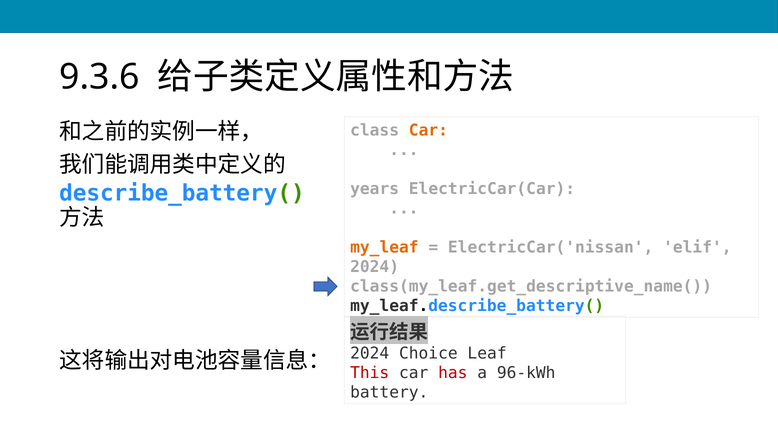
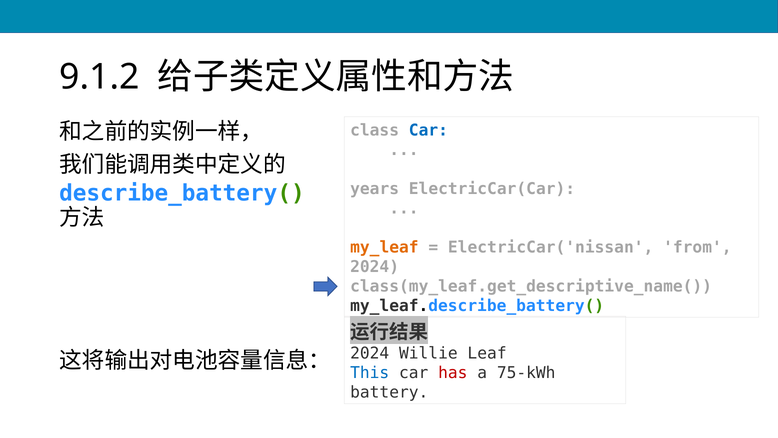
9.3.6: 9.3.6 -> 9.1.2
Car at (428, 130) colour: orange -> blue
elif: elif -> from
Choice: Choice -> Willie
This colour: red -> blue
96-kWh: 96-kWh -> 75-kWh
